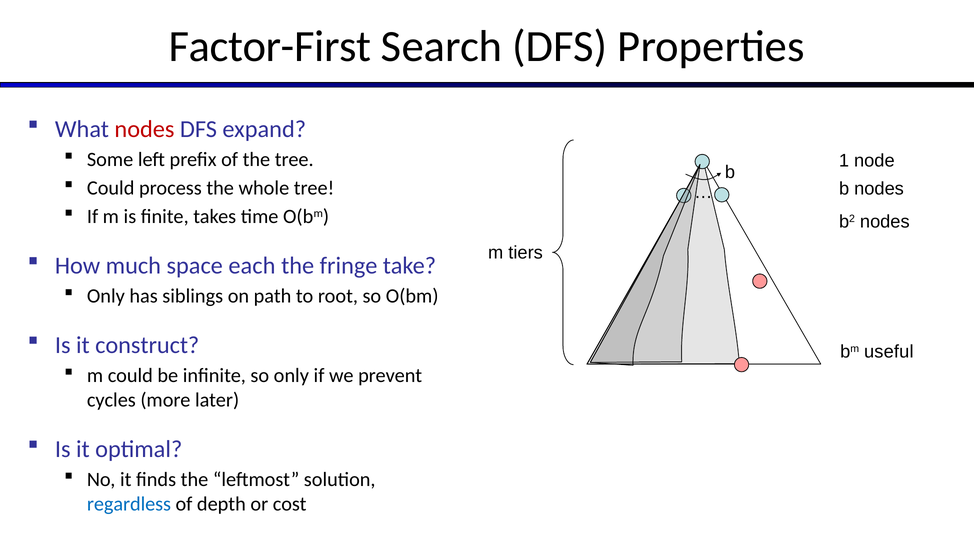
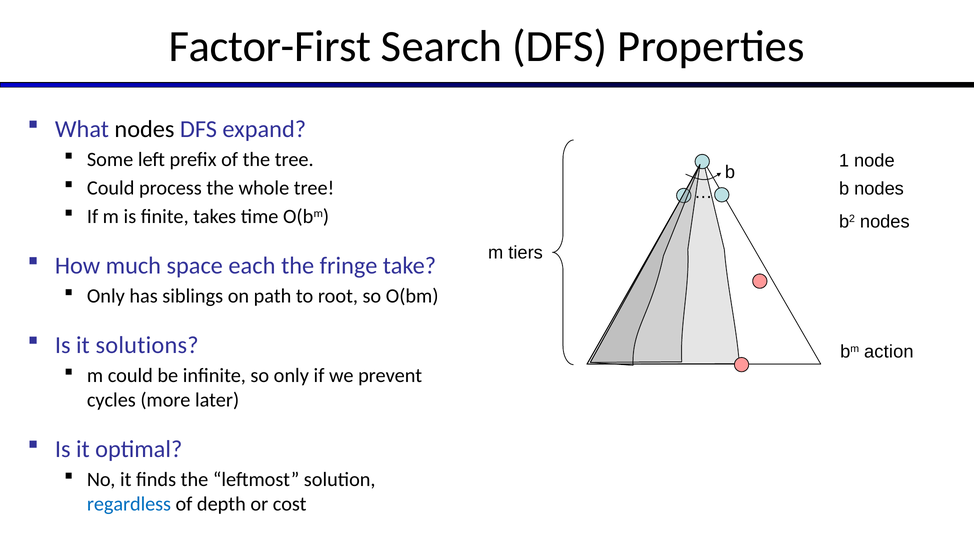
nodes at (144, 129) colour: red -> black
construct: construct -> solutions
useful: useful -> action
